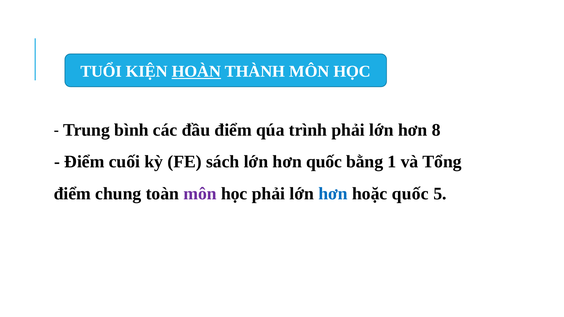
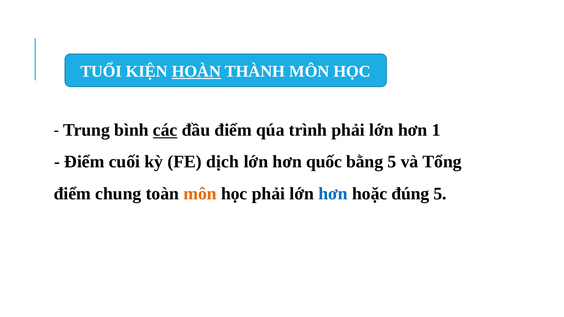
các underline: none -> present
8: 8 -> 1
sách: sách -> dịch
bằng 1: 1 -> 5
môn at (200, 194) colour: purple -> orange
hoặc quốc: quốc -> đúng
